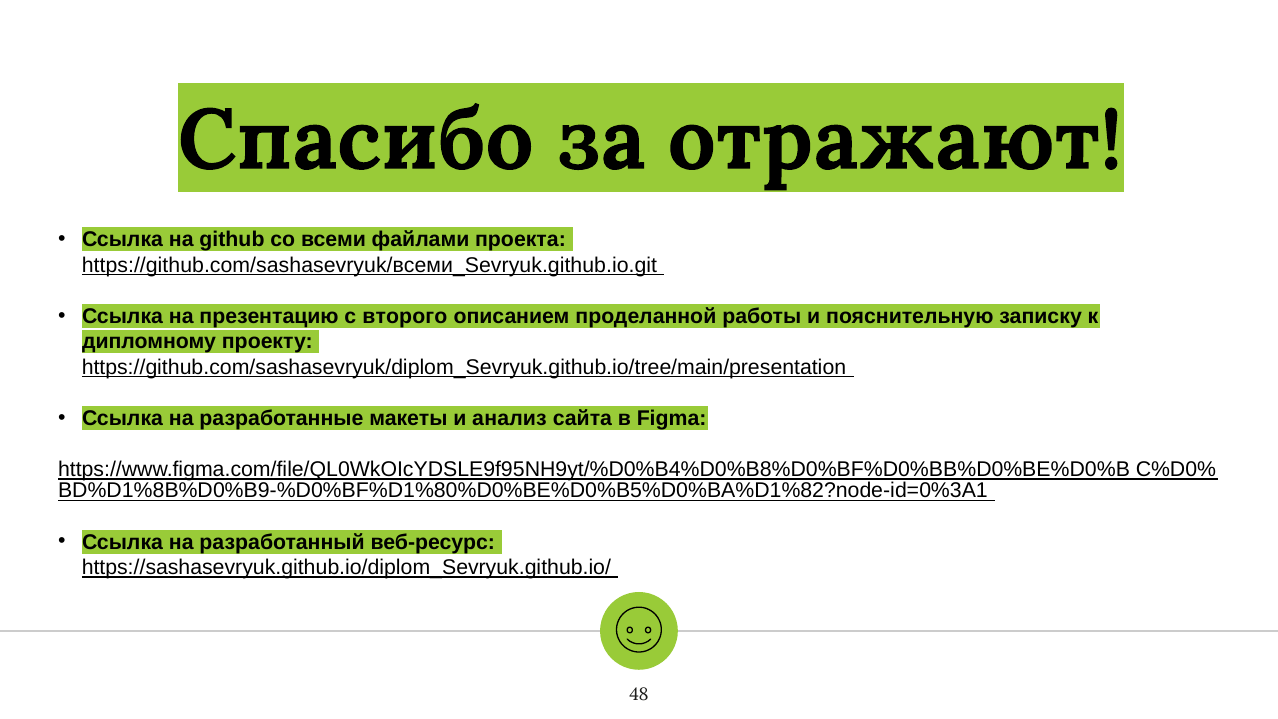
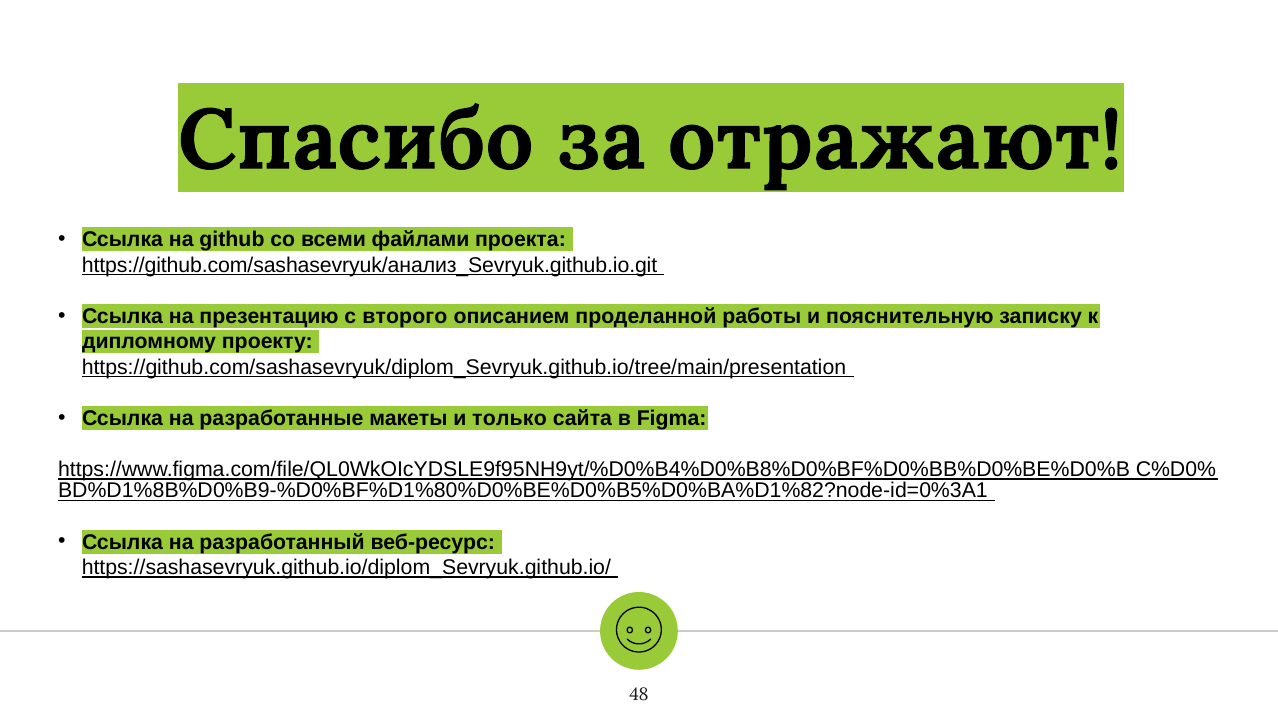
https://github.com/sashasevryuk/всеми_Sevryuk.github.io.git: https://github.com/sashasevryuk/всеми_Sevryuk.github.io.git -> https://github.com/sashasevryuk/анализ_Sevryuk.github.io.git
анализ: анализ -> только
